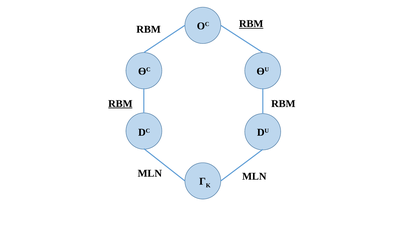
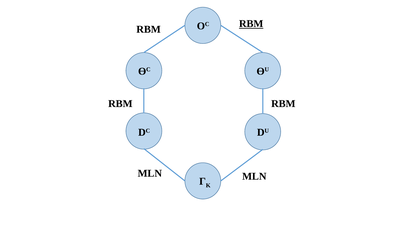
RBM at (120, 104) underline: present -> none
